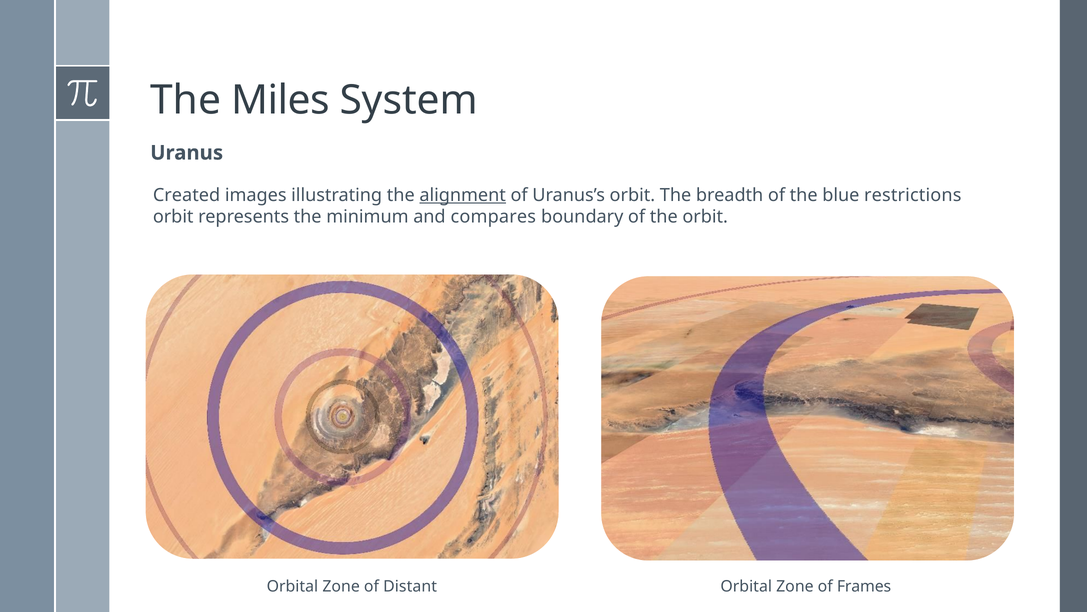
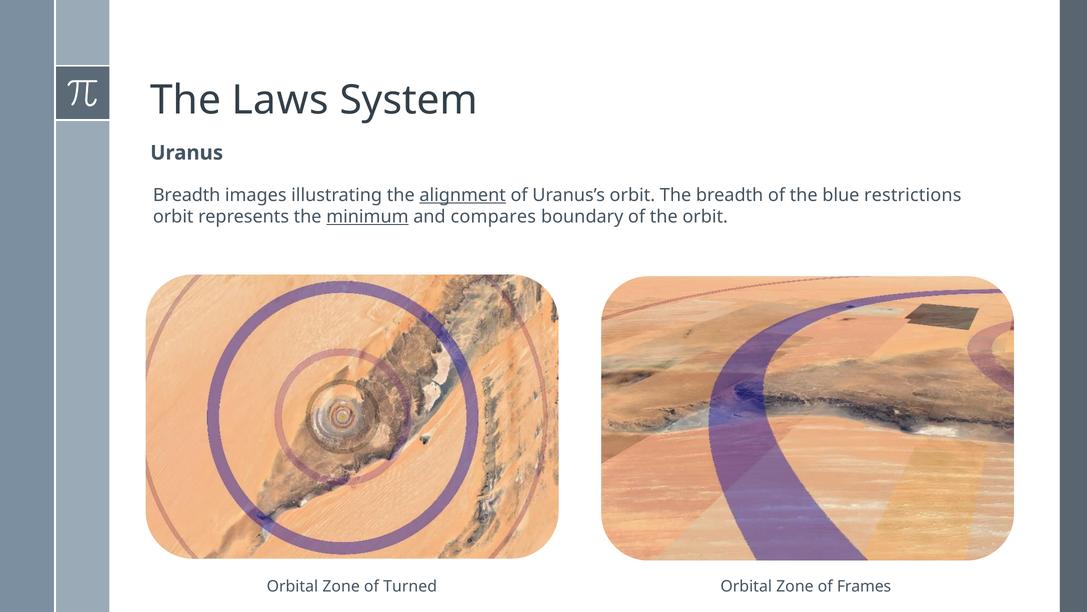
Miles: Miles -> Laws
Created at (187, 195): Created -> Breadth
minimum underline: none -> present
Distant: Distant -> Turned
